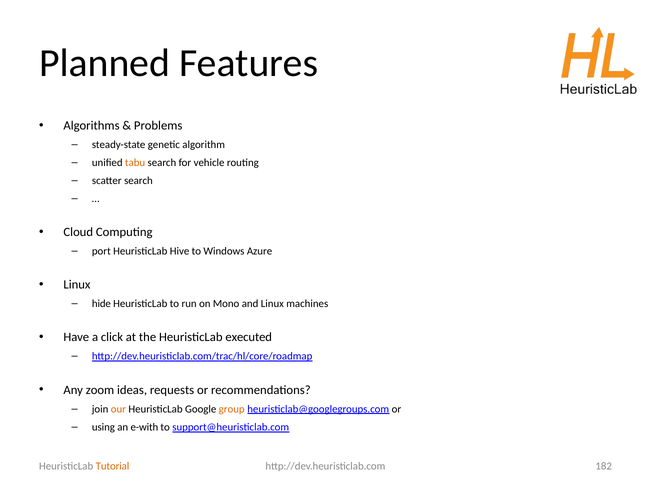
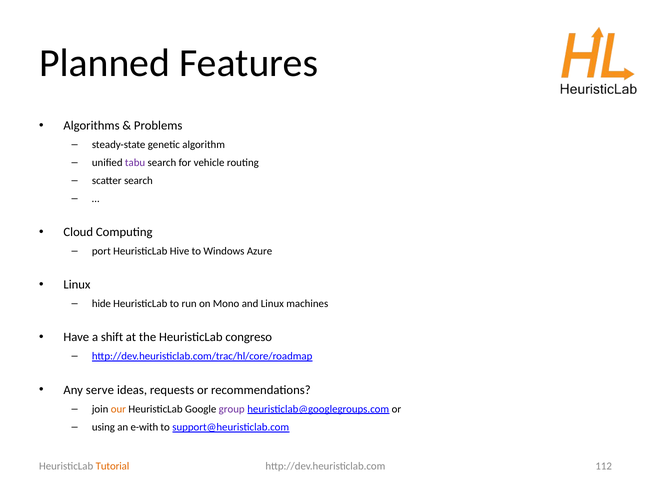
tabu colour: orange -> purple
click: click -> shift
executed: executed -> congreso
zoom: zoom -> serve
group colour: orange -> purple
182: 182 -> 112
